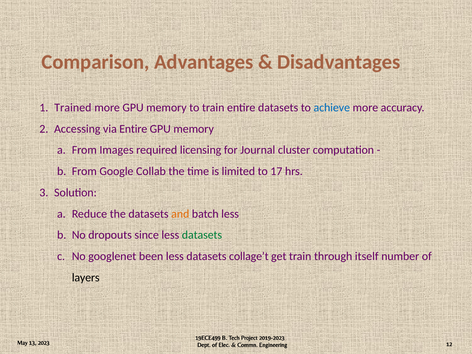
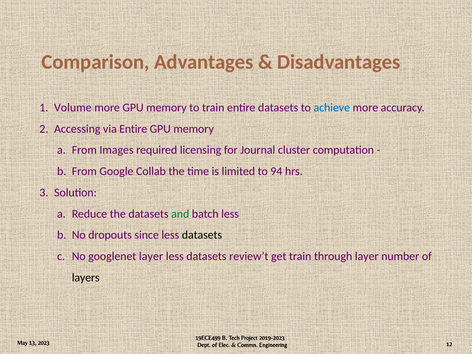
Trained: Trained -> Volume
17: 17 -> 94
and colour: orange -> green
datasets at (202, 235) colour: green -> black
googlenet been: been -> layer
collage’t: collage’t -> review’t
through itself: itself -> layer
